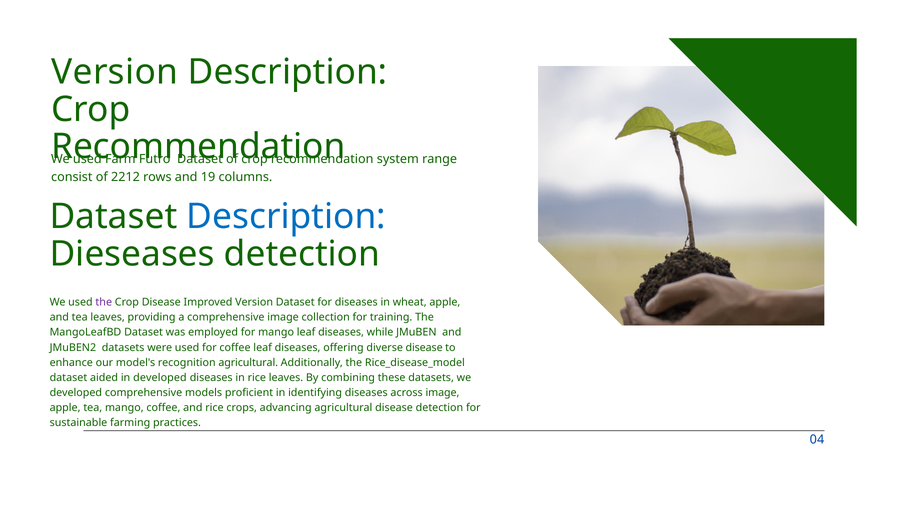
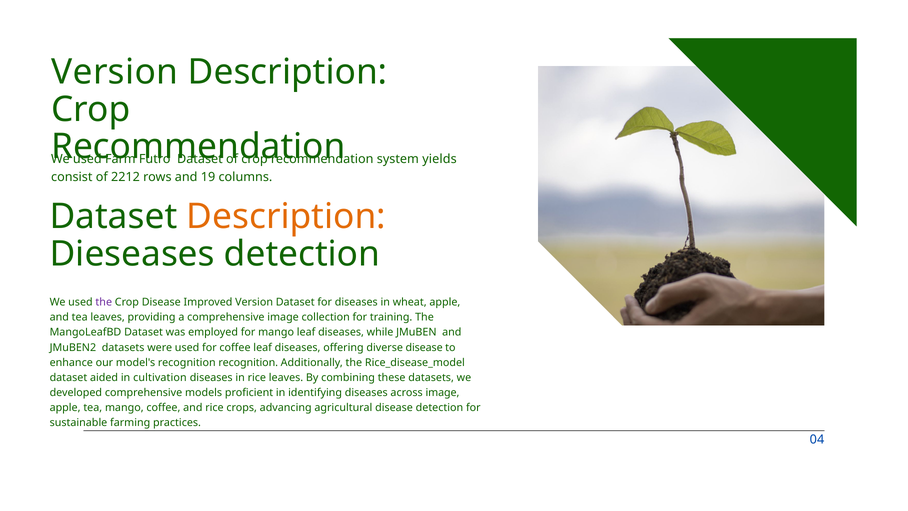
range: range -> yields
Description at (286, 217) colour: blue -> orange
recognition agricultural: agricultural -> recognition
in developed: developed -> cultivation
